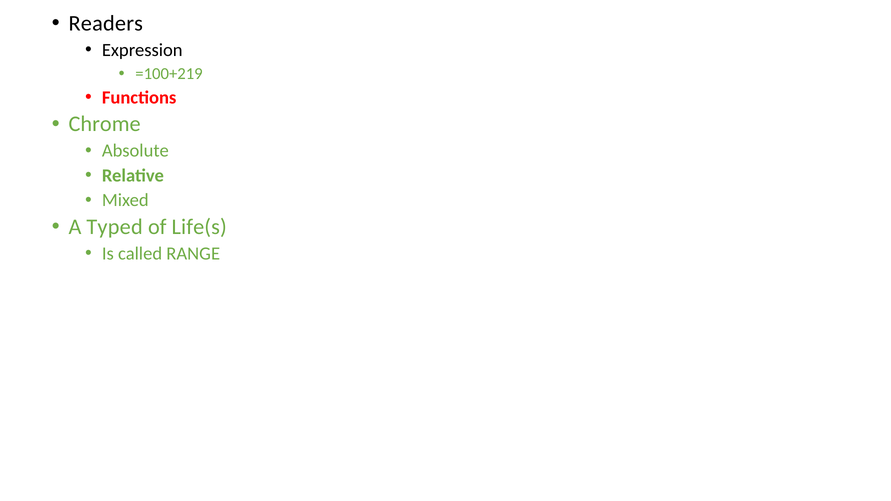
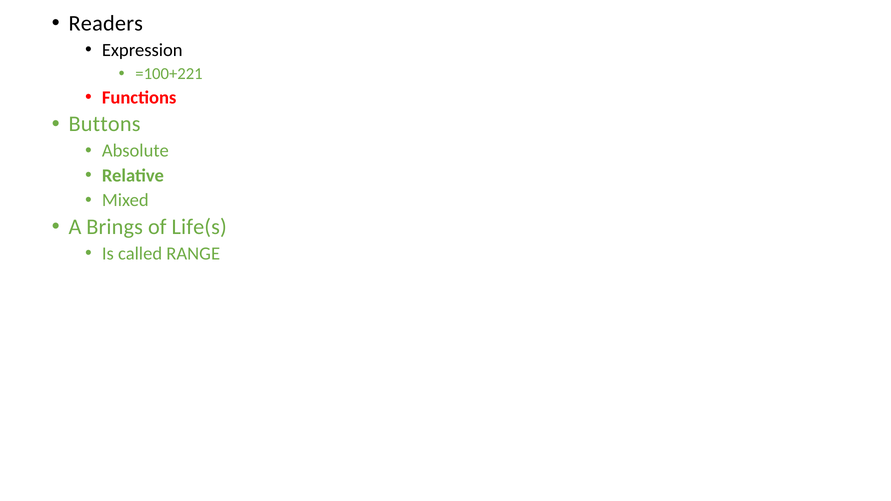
=100+219: =100+219 -> =100+221
Chrome: Chrome -> Buttons
Typed: Typed -> Brings
